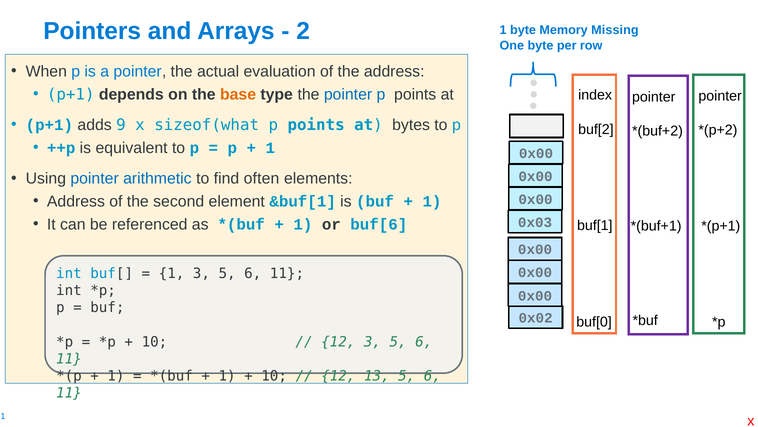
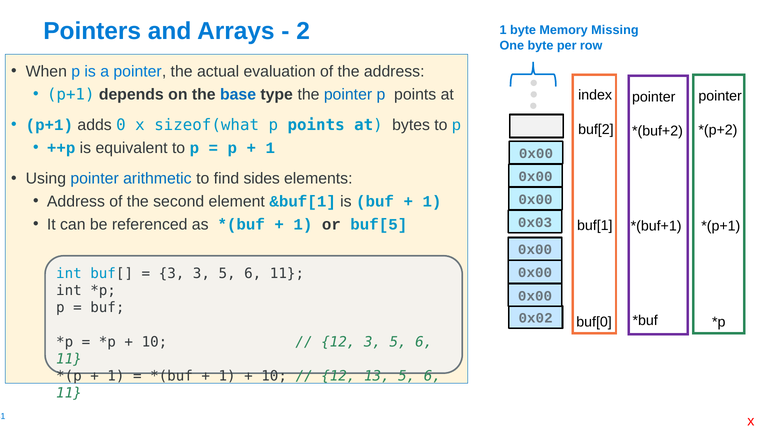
base colour: orange -> blue
9: 9 -> 0
often: often -> sides
buf[6: buf[6 -> buf[5
1 at (172, 273): 1 -> 3
